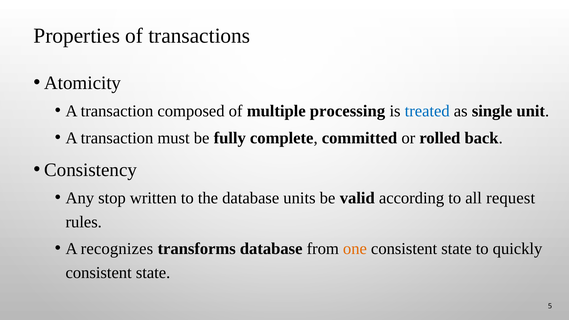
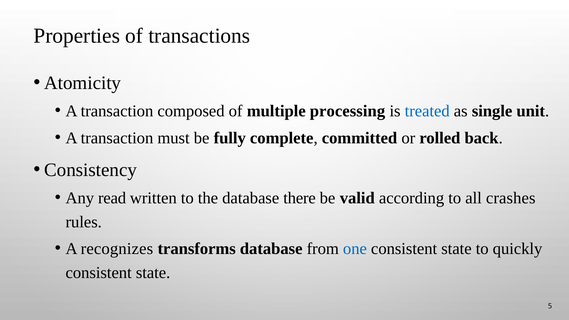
stop: stop -> read
units: units -> there
request: request -> crashes
one colour: orange -> blue
